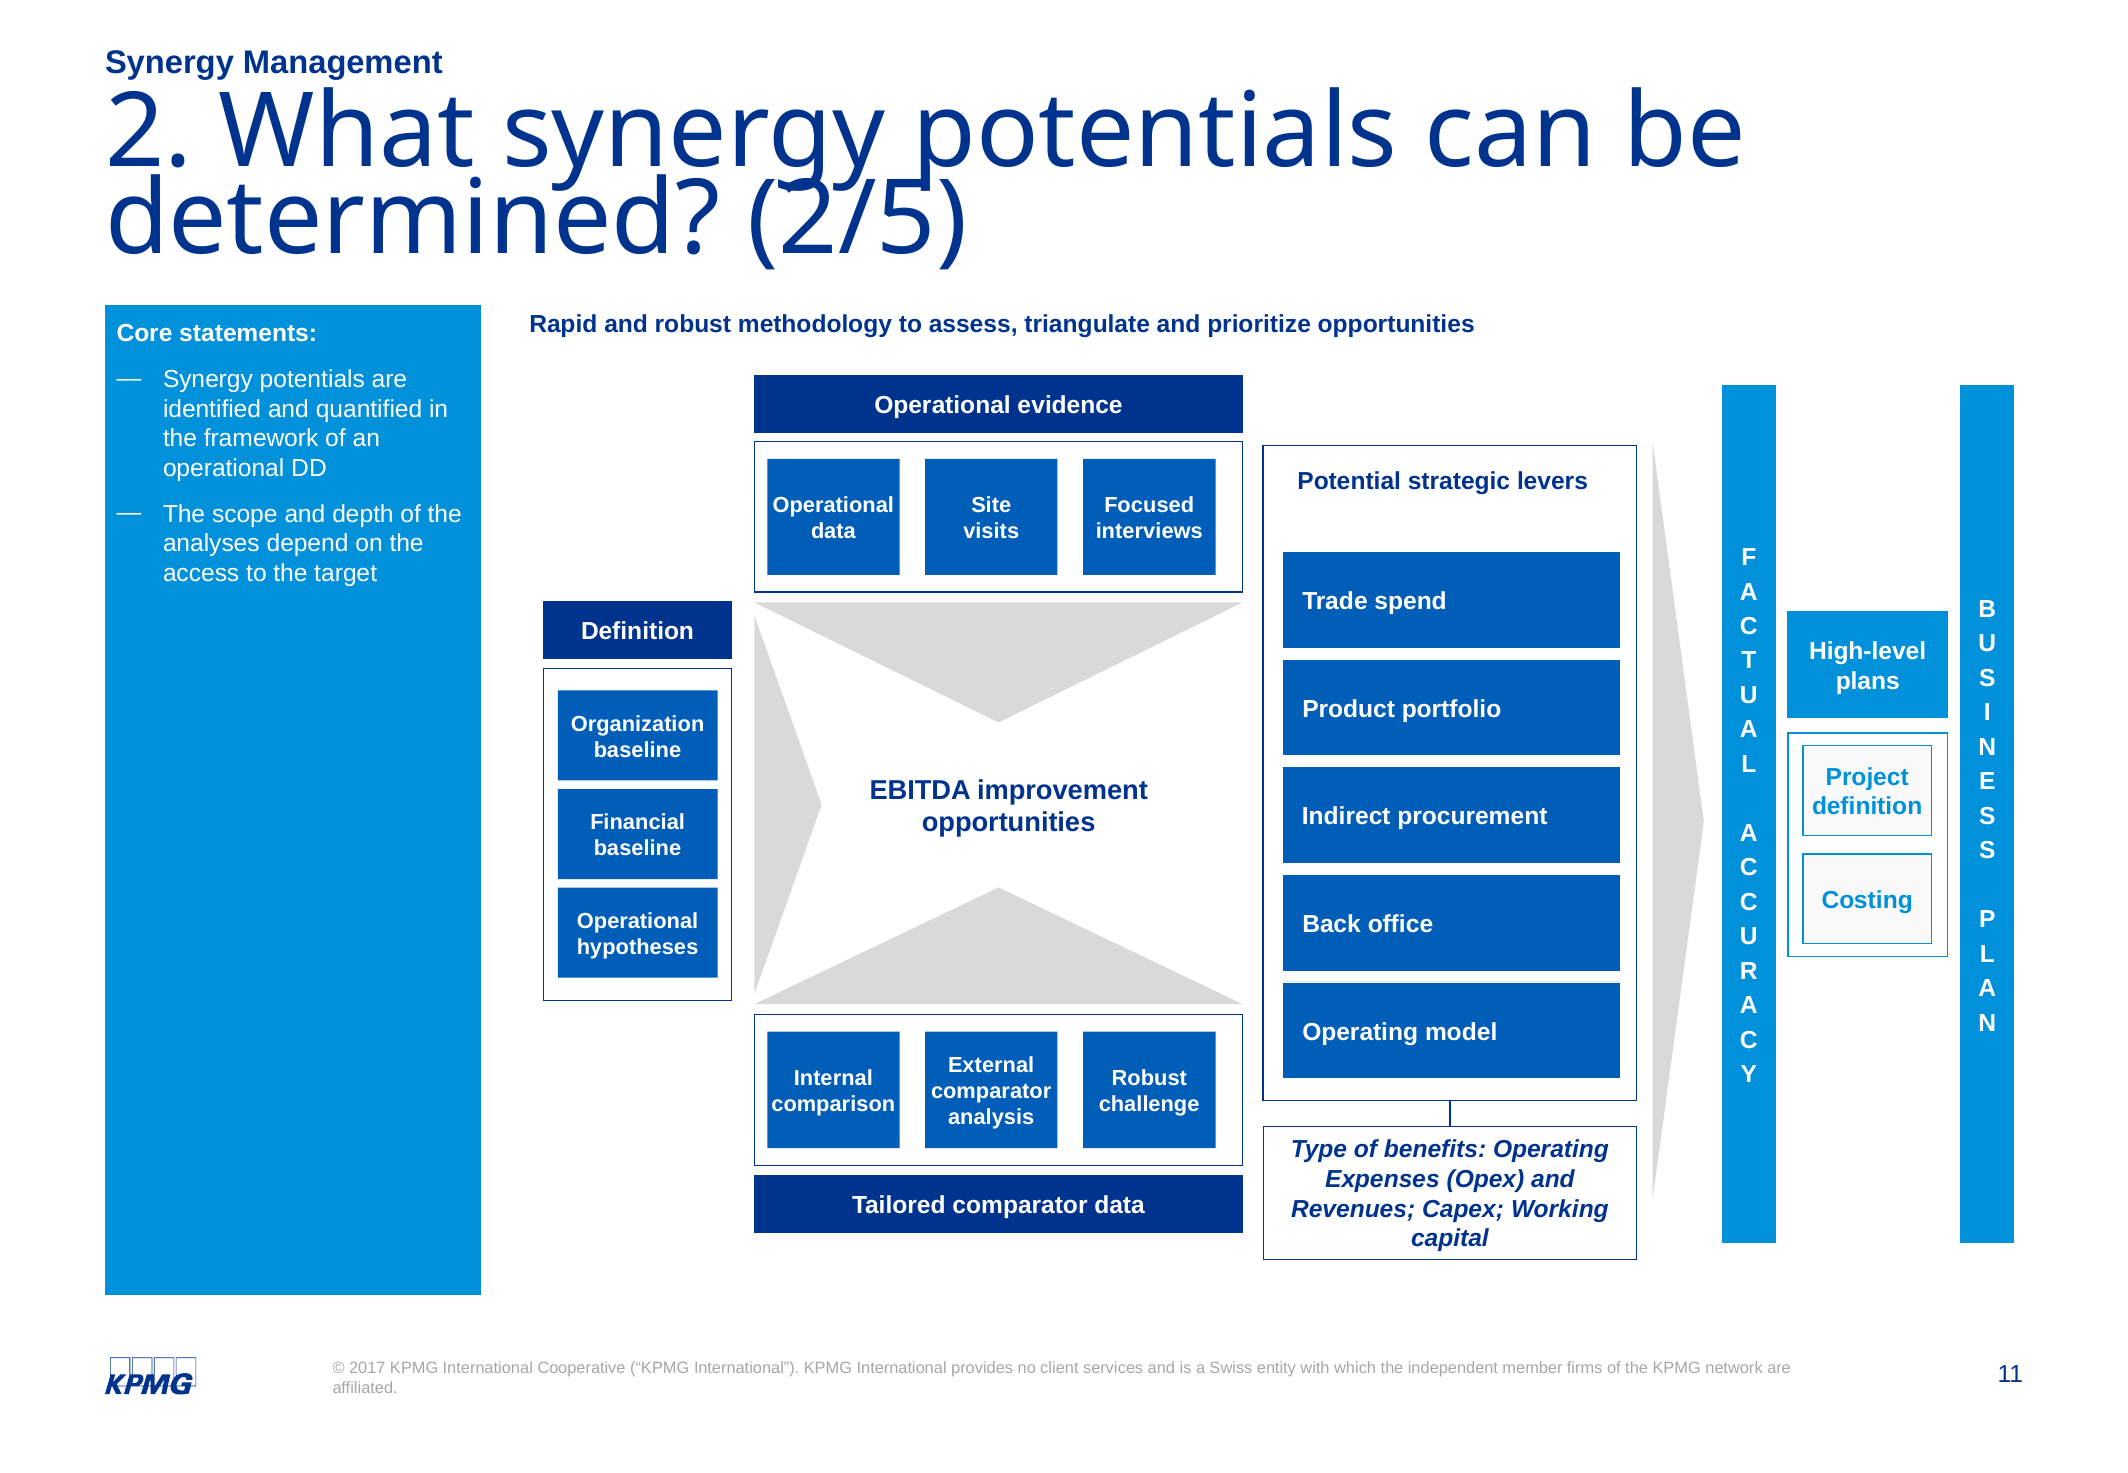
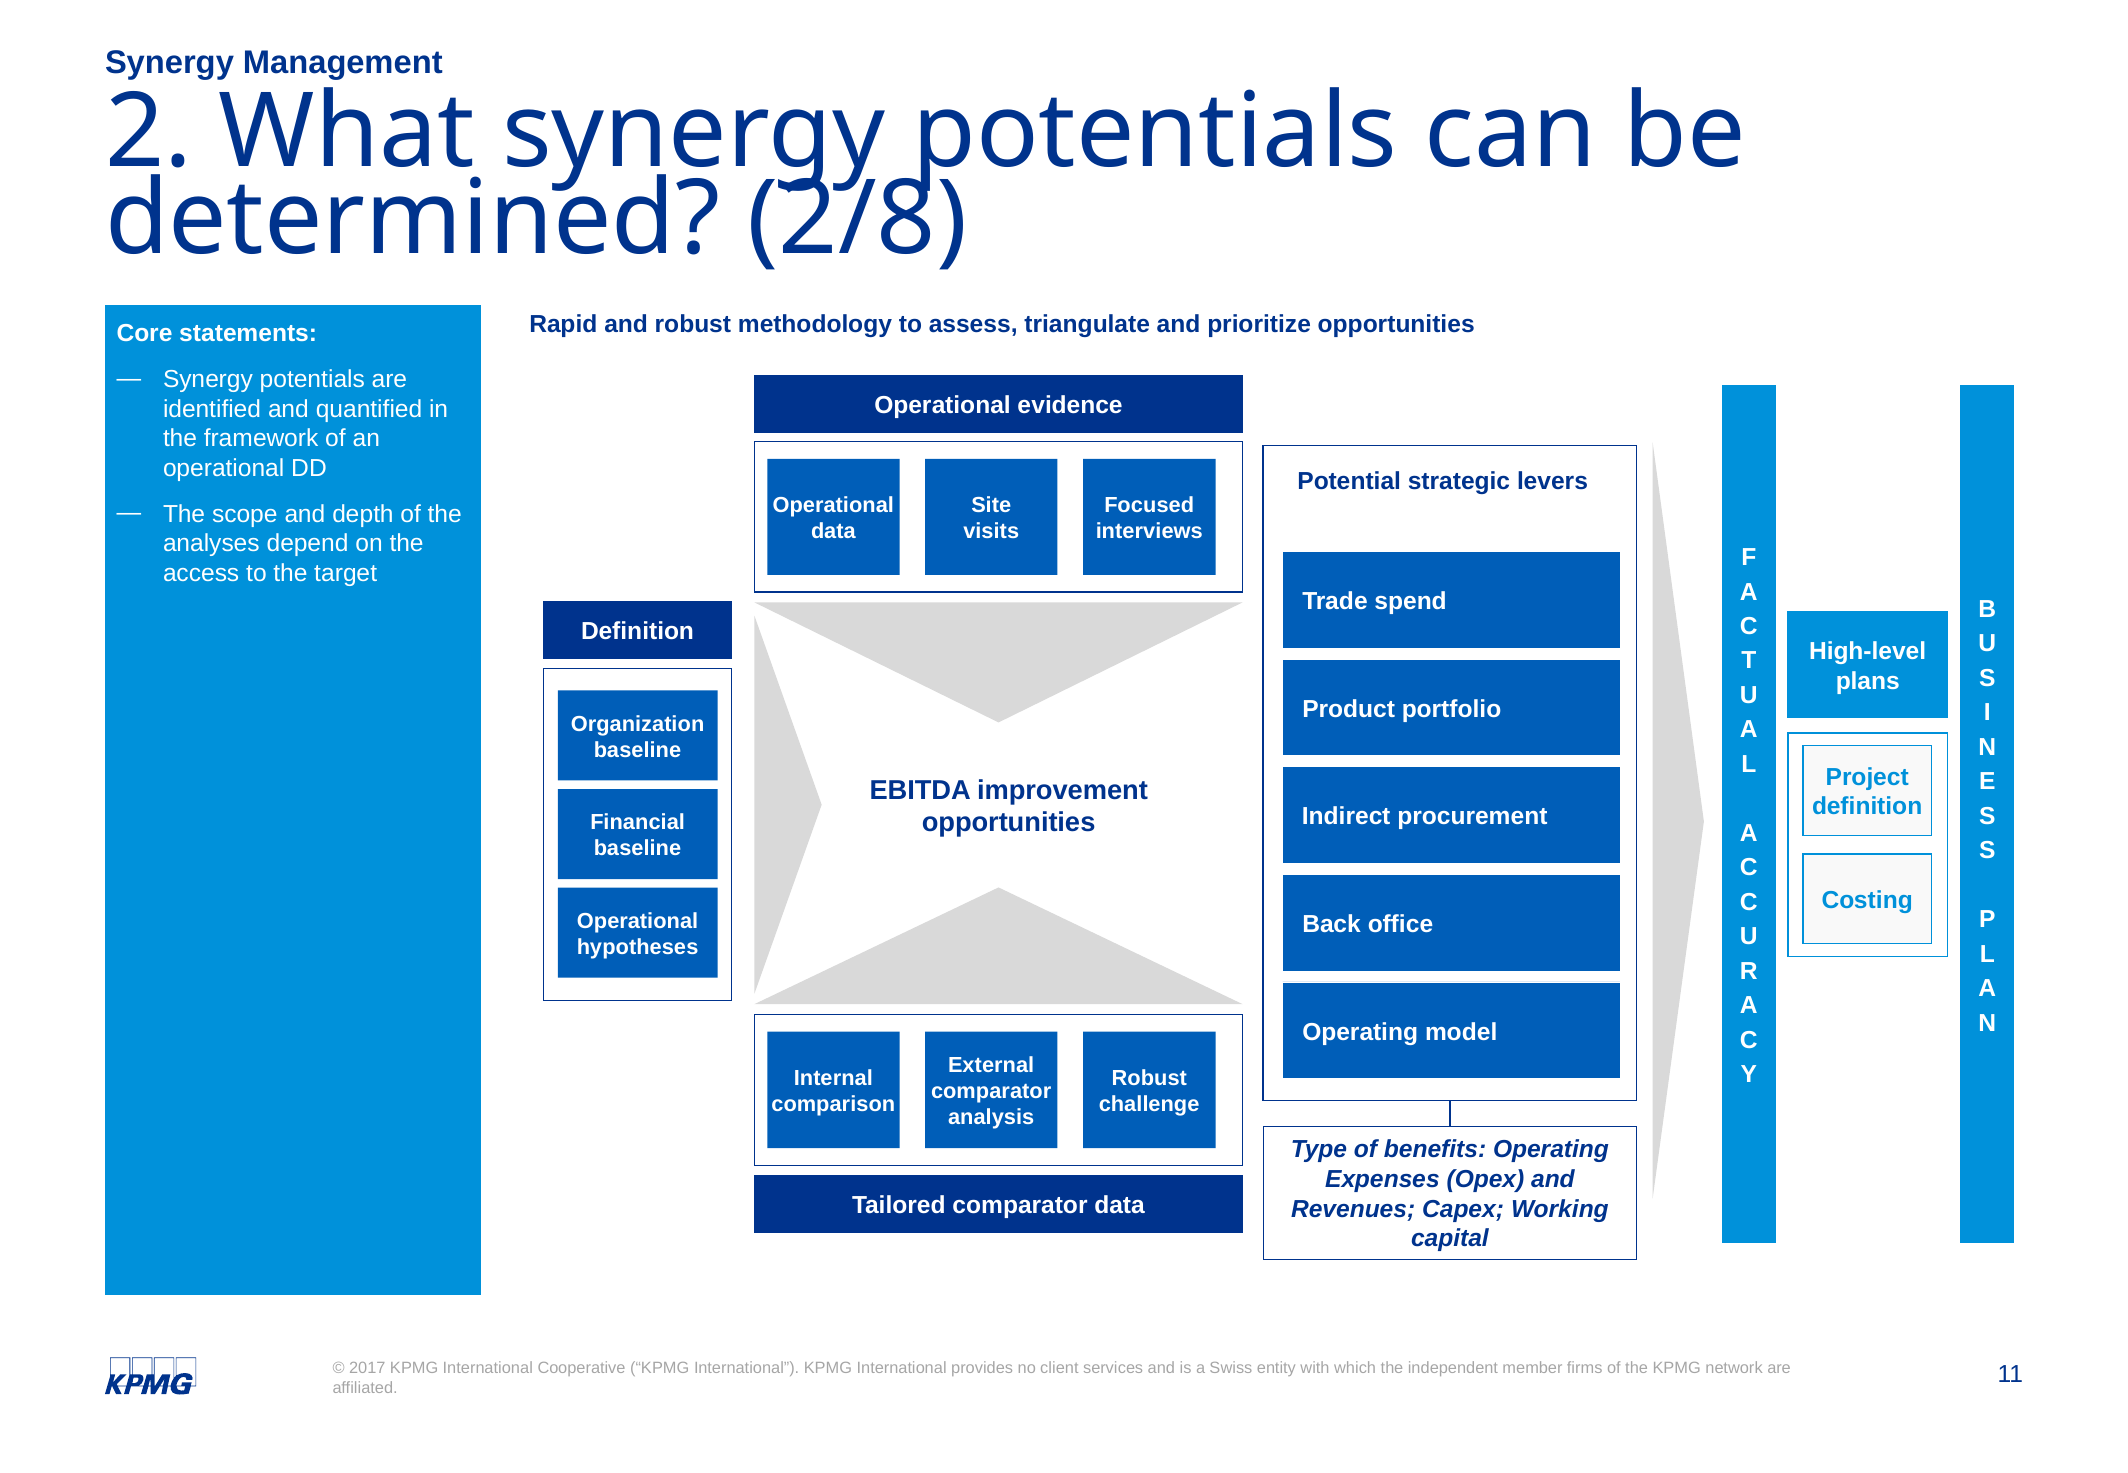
2/5: 2/5 -> 2/8
